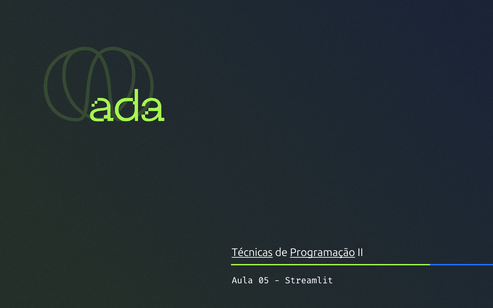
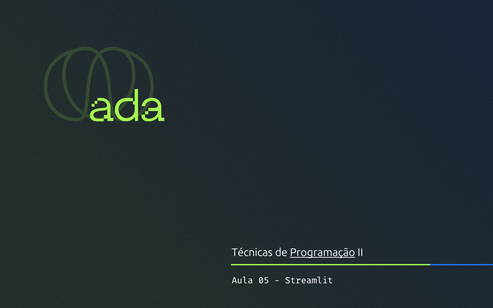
Técnicas underline: present -> none
